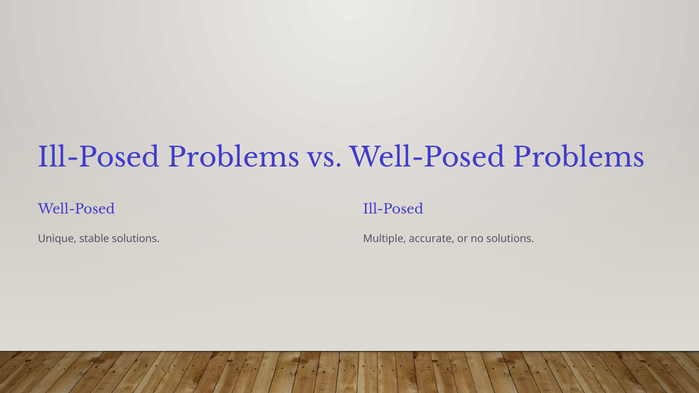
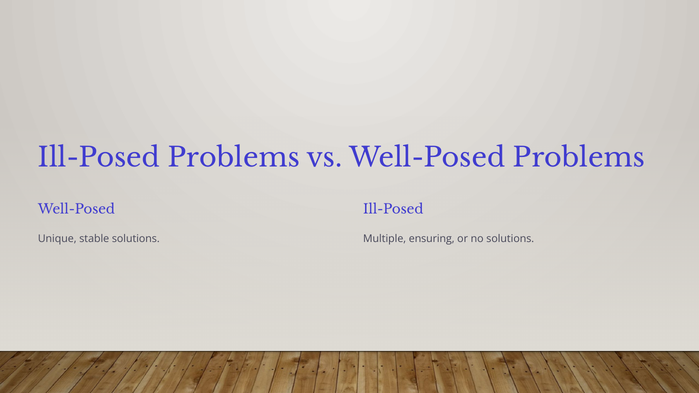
accurate: accurate -> ensuring
